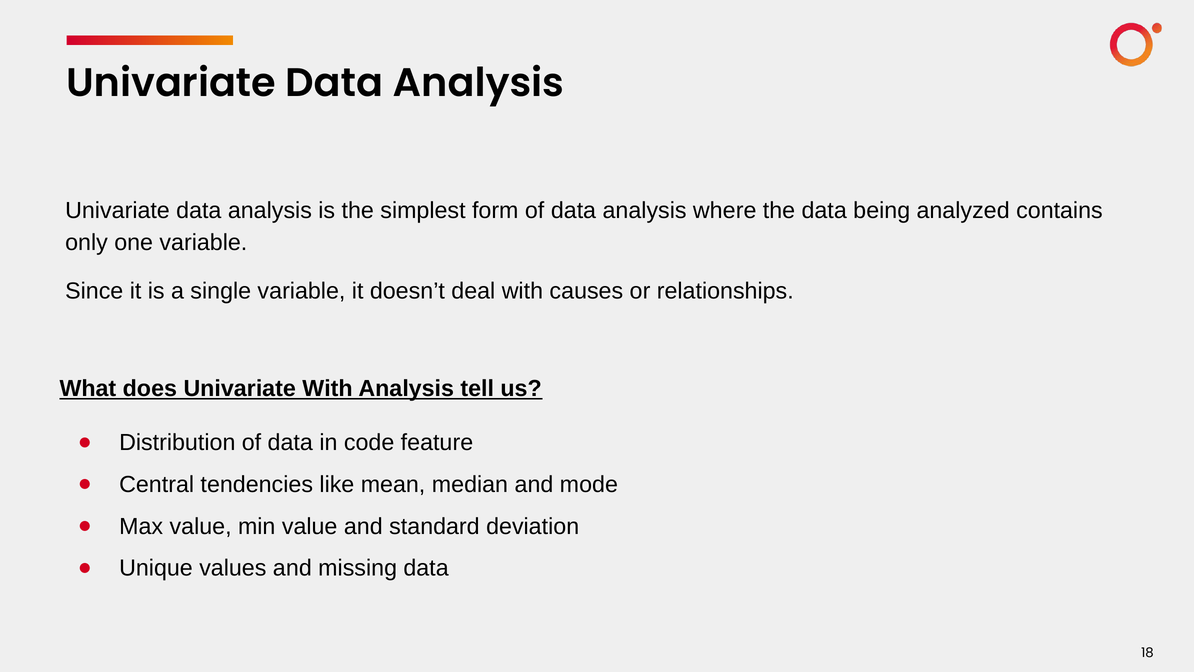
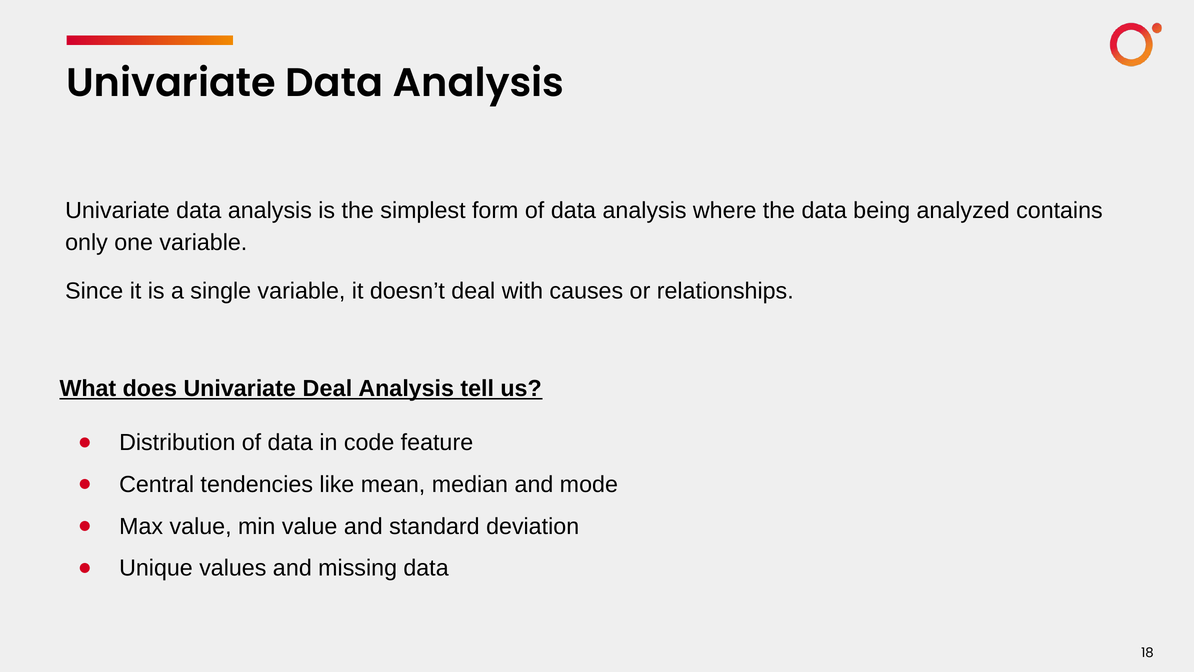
Univariate With: With -> Deal
